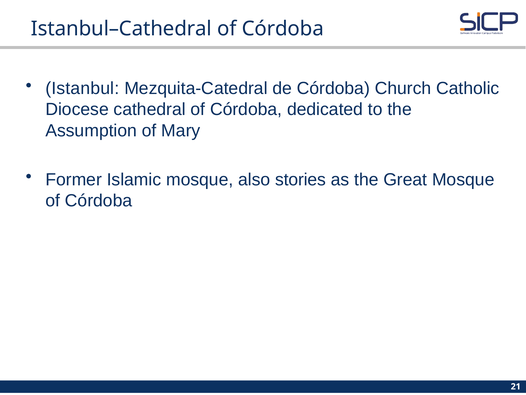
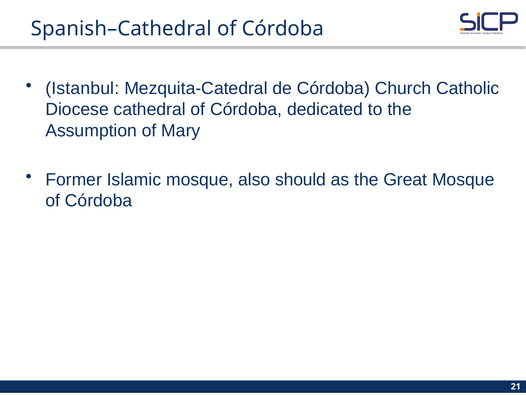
Istanbul–Cathedral: Istanbul–Cathedral -> Spanish–Cathedral
stories: stories -> should
